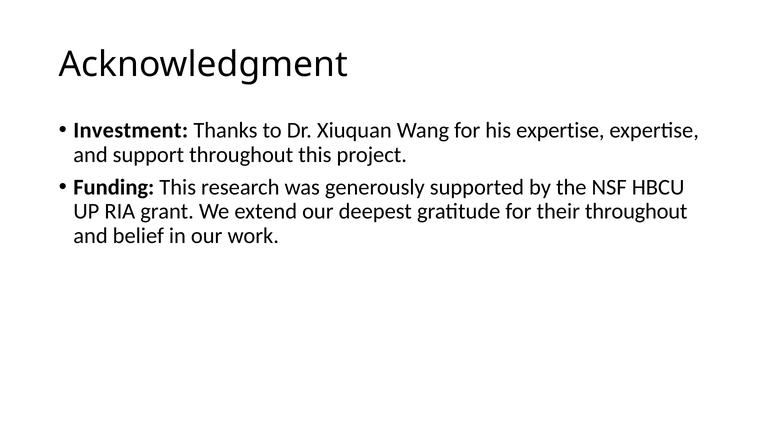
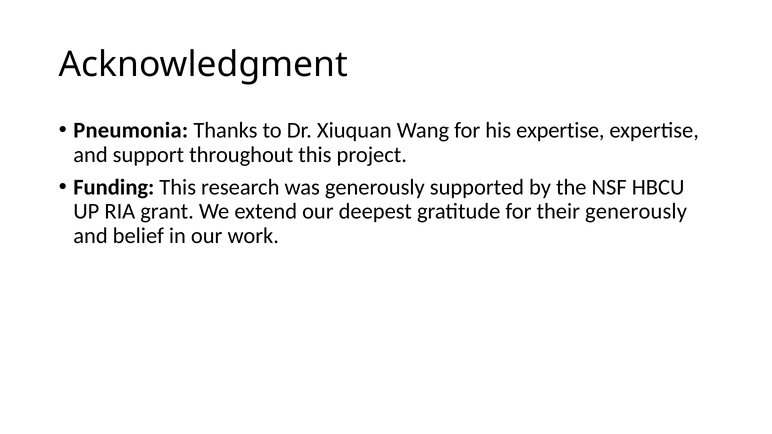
Investment: Investment -> Pneumonia
their throughout: throughout -> generously
